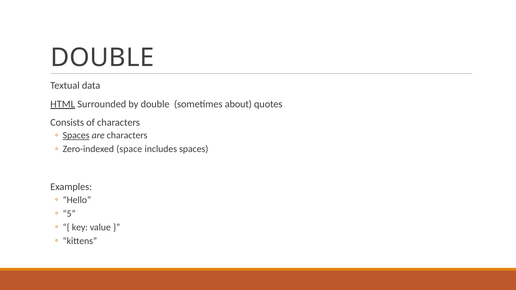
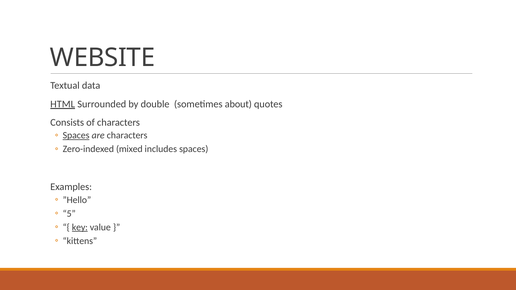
DOUBLE at (102, 58): DOUBLE -> WEBSITE
space: space -> mixed
key underline: none -> present
